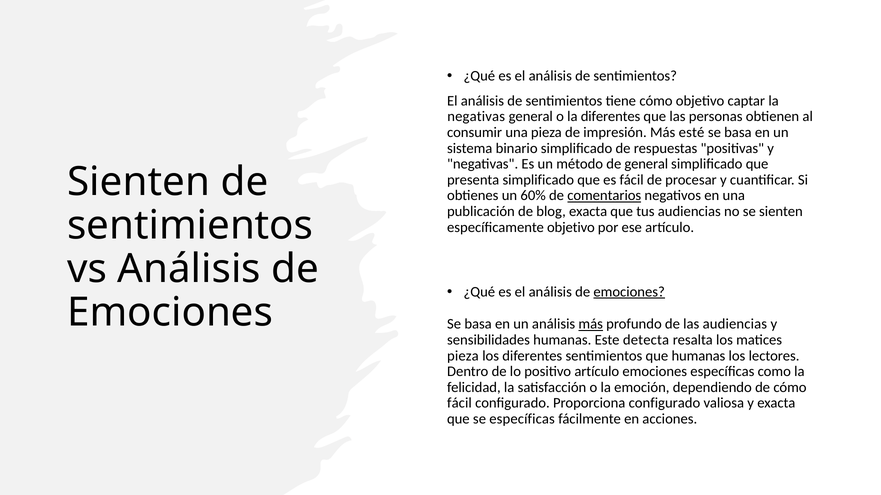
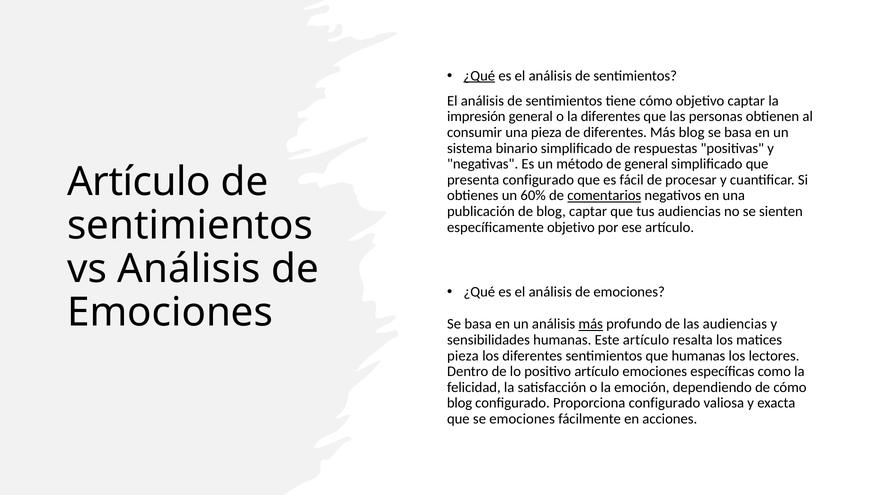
¿Qué at (479, 76) underline: none -> present
negativas at (476, 117): negativas -> impresión
de impresión: impresión -> diferentes
Más esté: esté -> blog
Sienten at (139, 182): Sienten -> Artículo
presenta simplificado: simplificado -> configurado
blog exacta: exacta -> captar
emociones at (629, 292) underline: present -> none
Este detecta: detecta -> artículo
fácil at (459, 404): fácil -> blog
se específicas: específicas -> emociones
